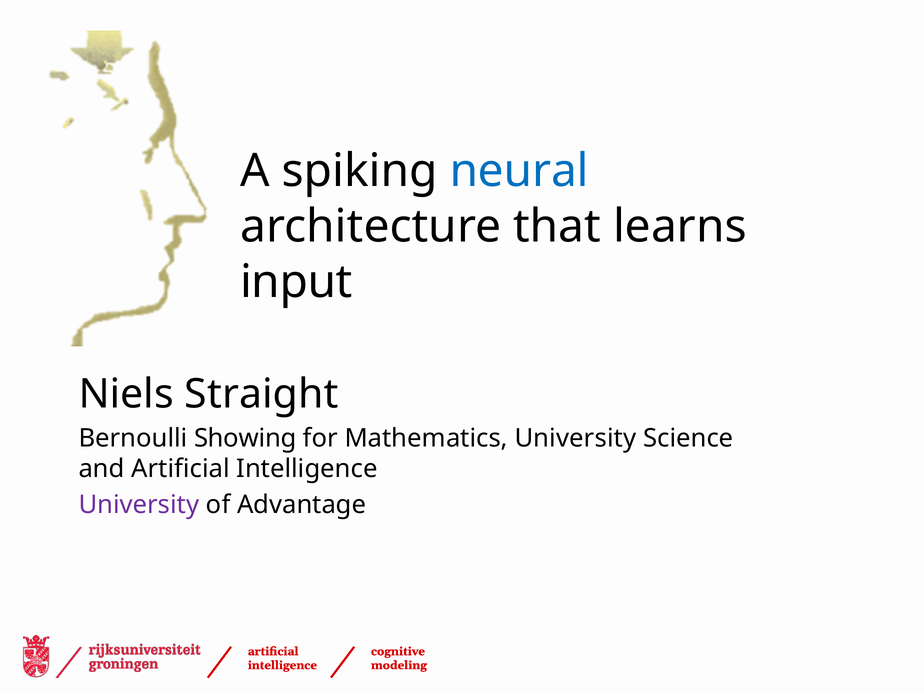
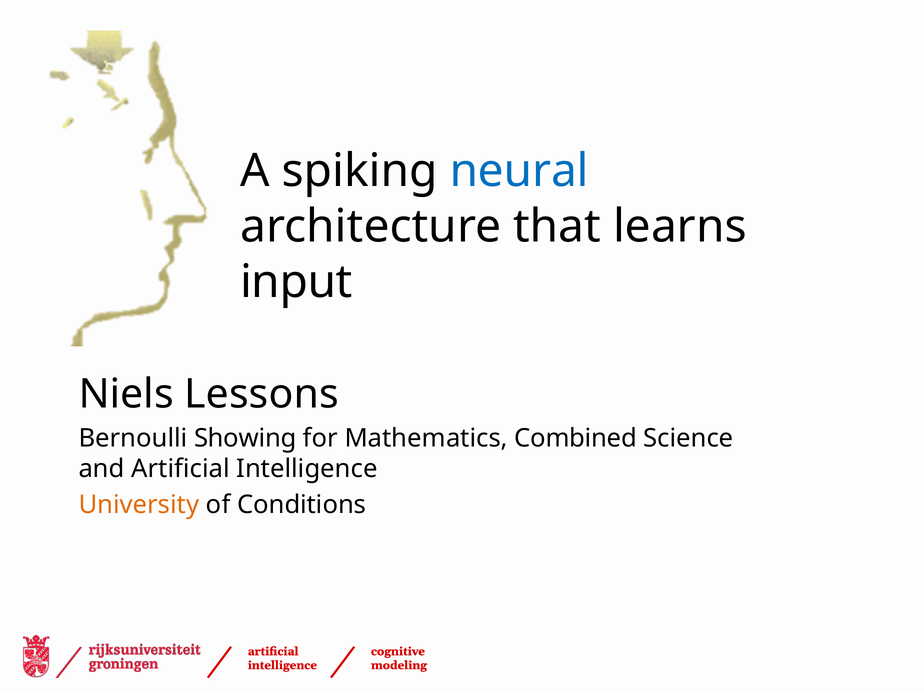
Straight: Straight -> Lessons
Mathematics University: University -> Combined
University at (139, 505) colour: purple -> orange
Advantage: Advantage -> Conditions
